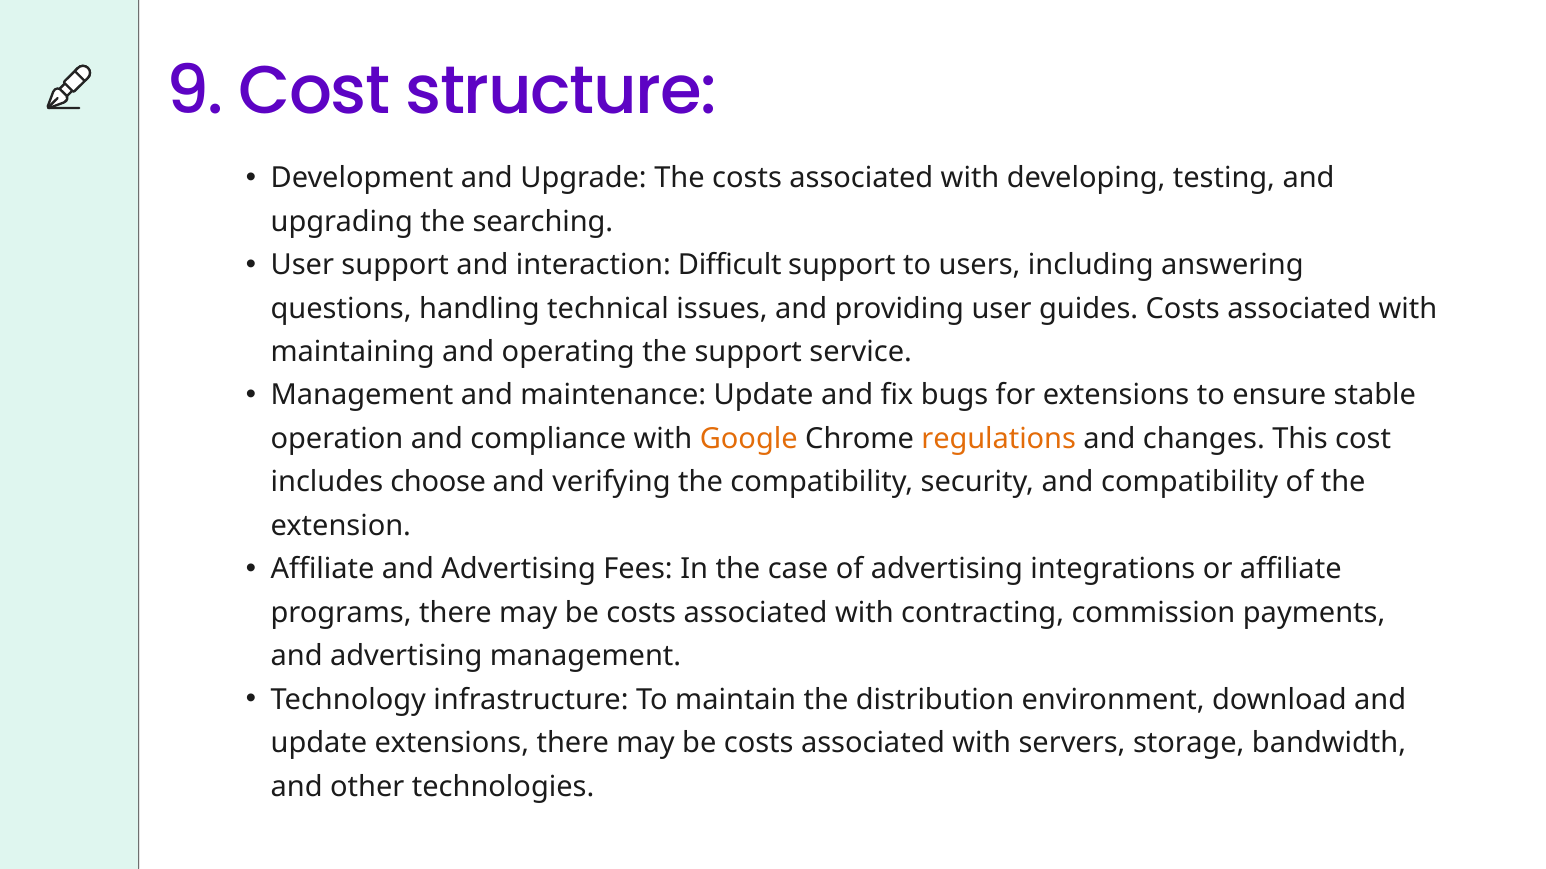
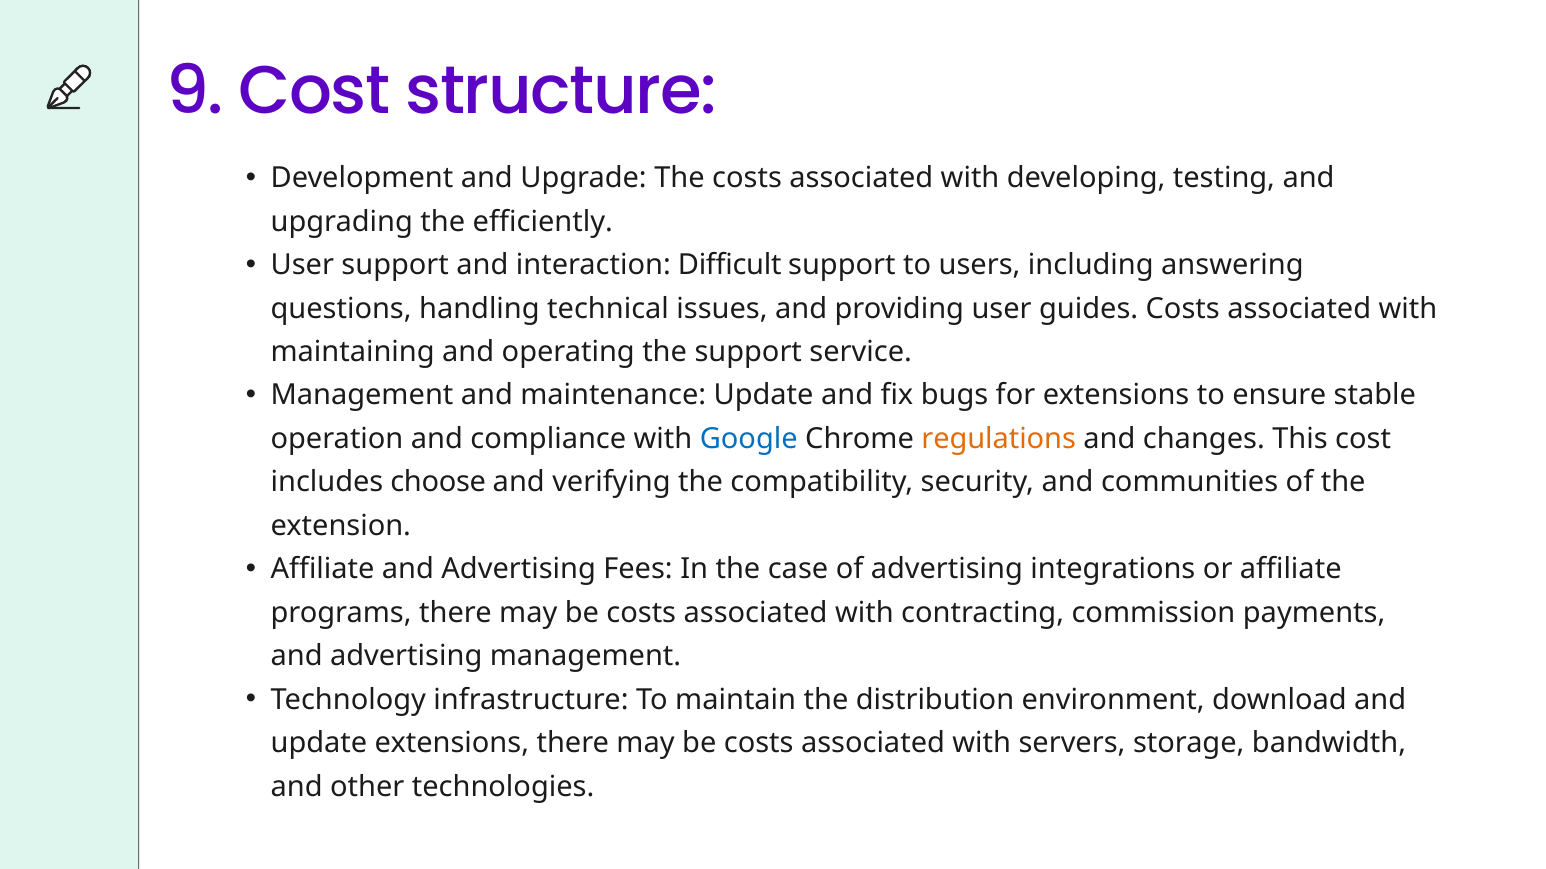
searching: searching -> efficiently
Google colour: orange -> blue
and compatibility: compatibility -> communities
